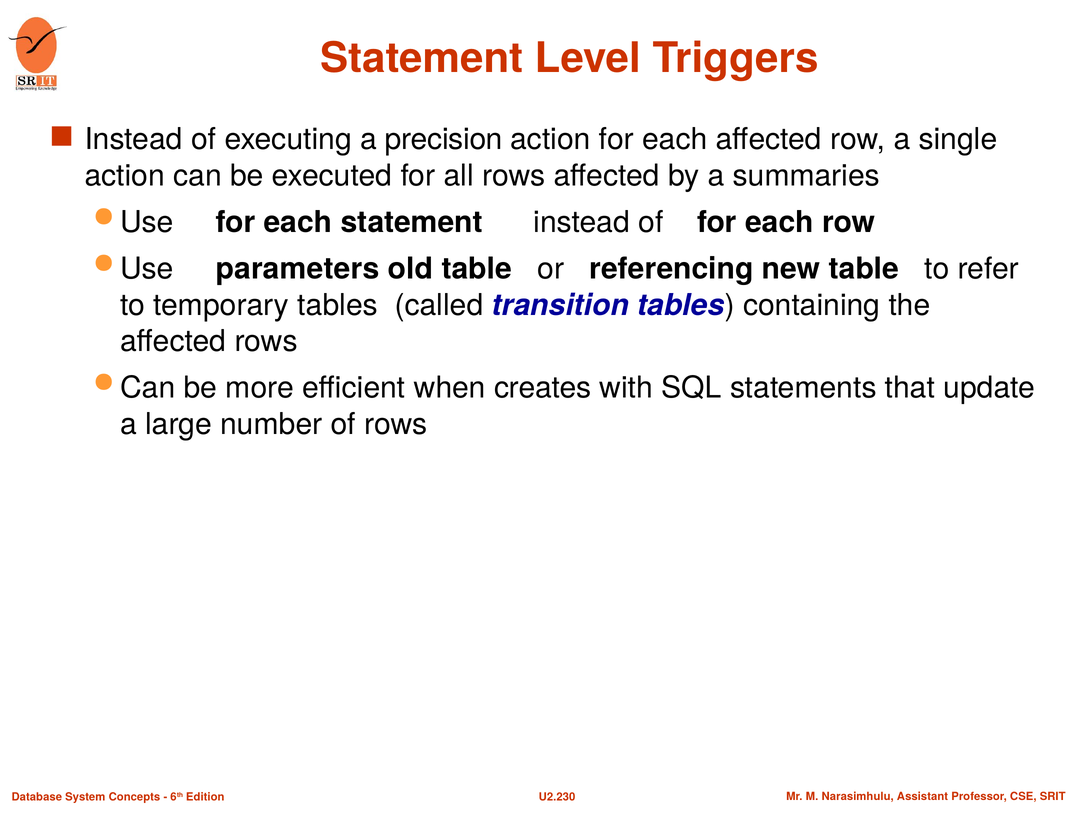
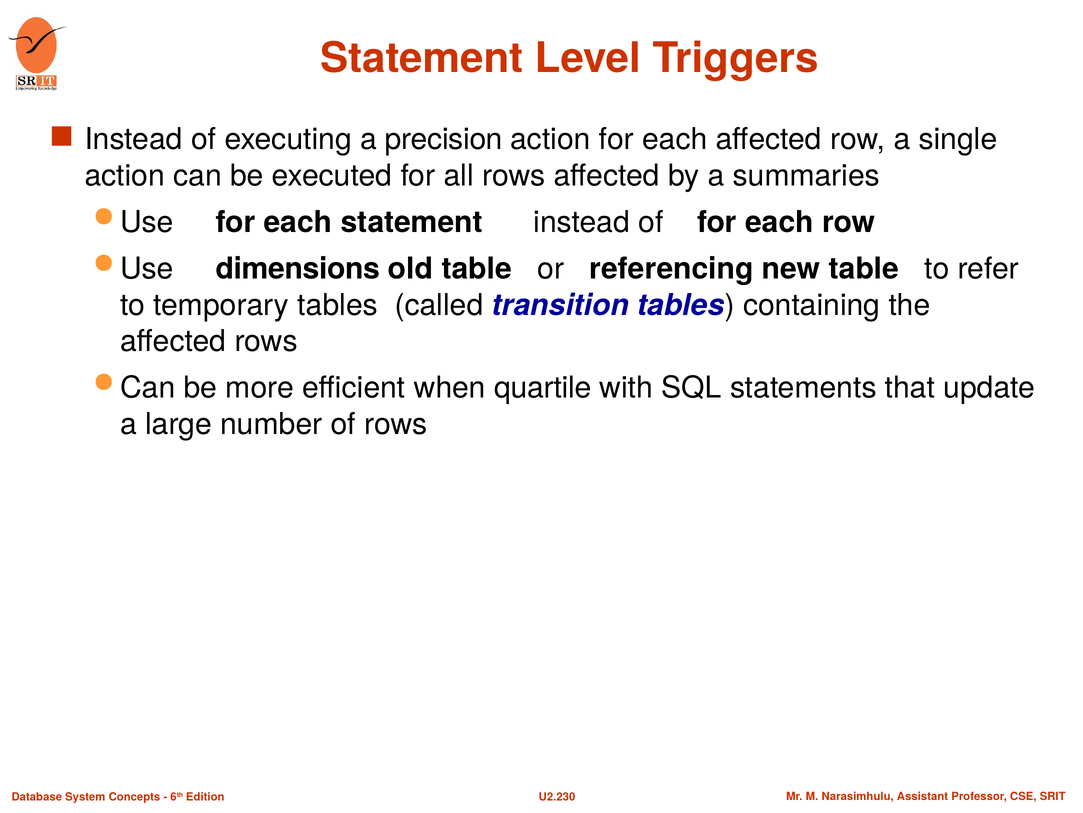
parameters: parameters -> dimensions
creates: creates -> quartile
